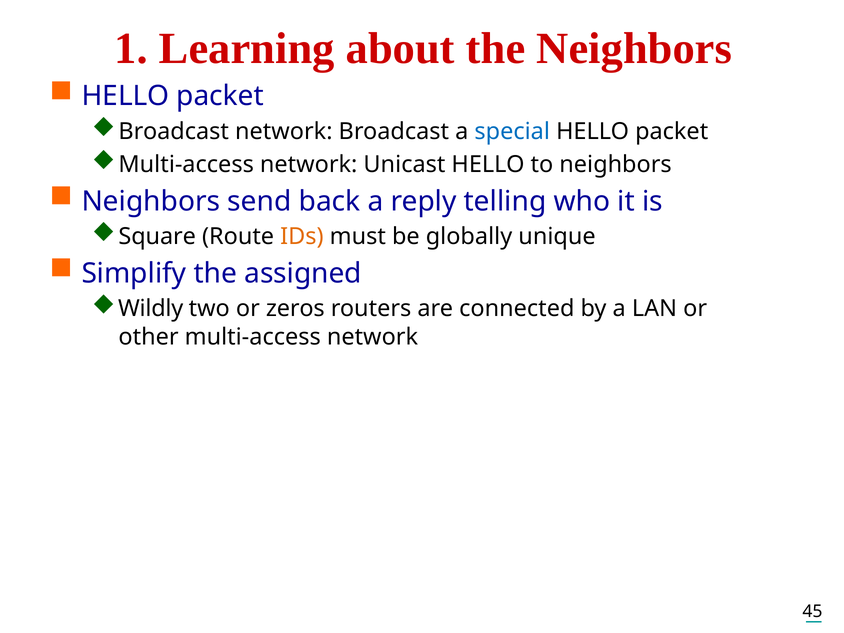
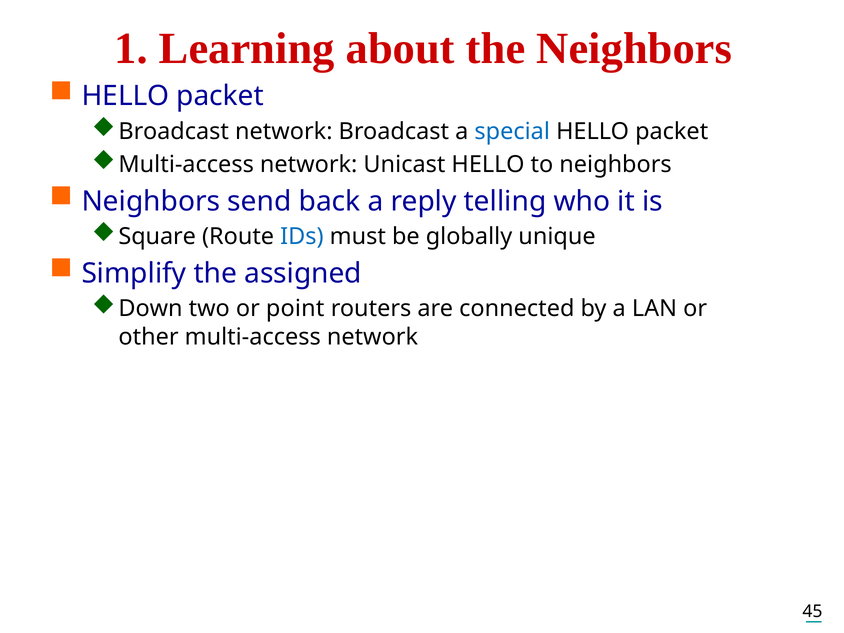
IDs colour: orange -> blue
Wildly: Wildly -> Down
zeros: zeros -> point
